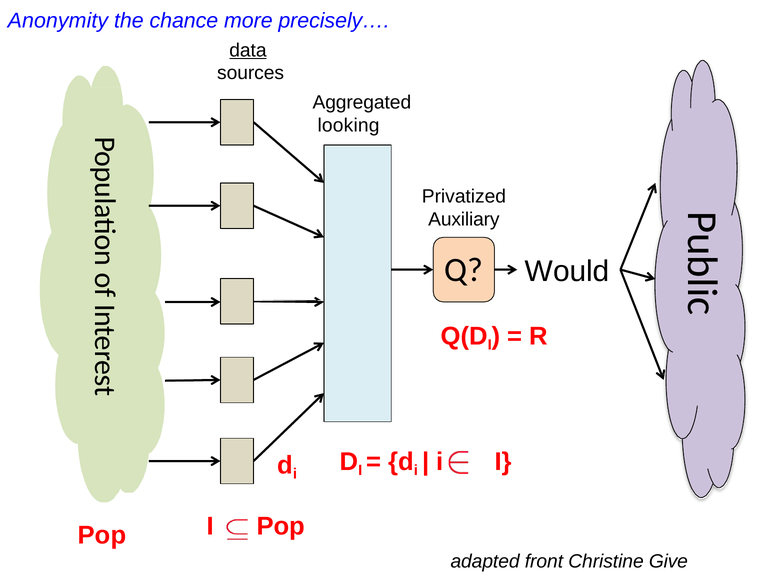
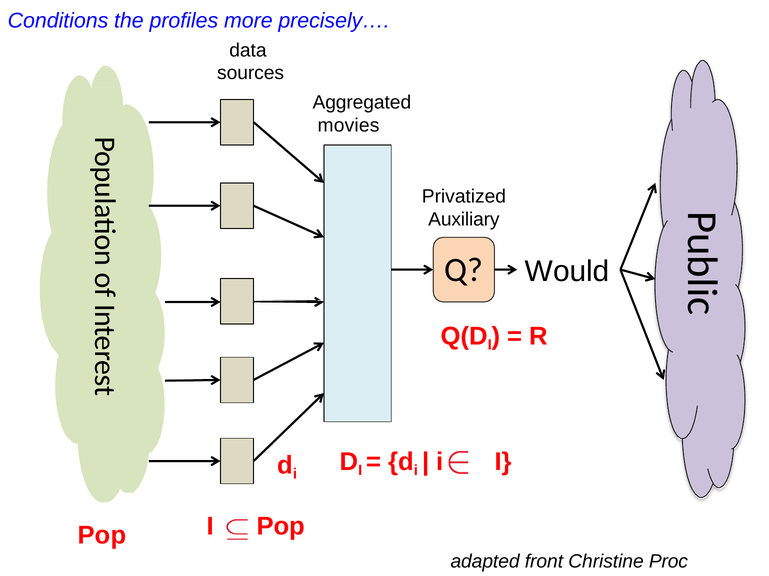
Anonymity: Anonymity -> Conditions
chance: chance -> profiles
data underline: present -> none
looking: looking -> movies
Give: Give -> Proc
